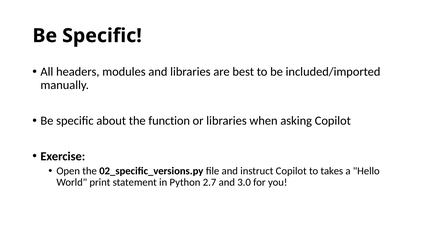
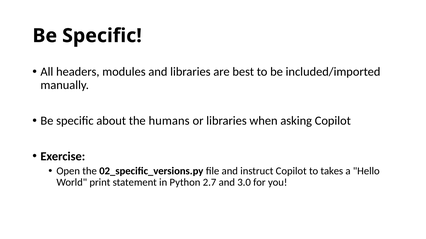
function: function -> humans
